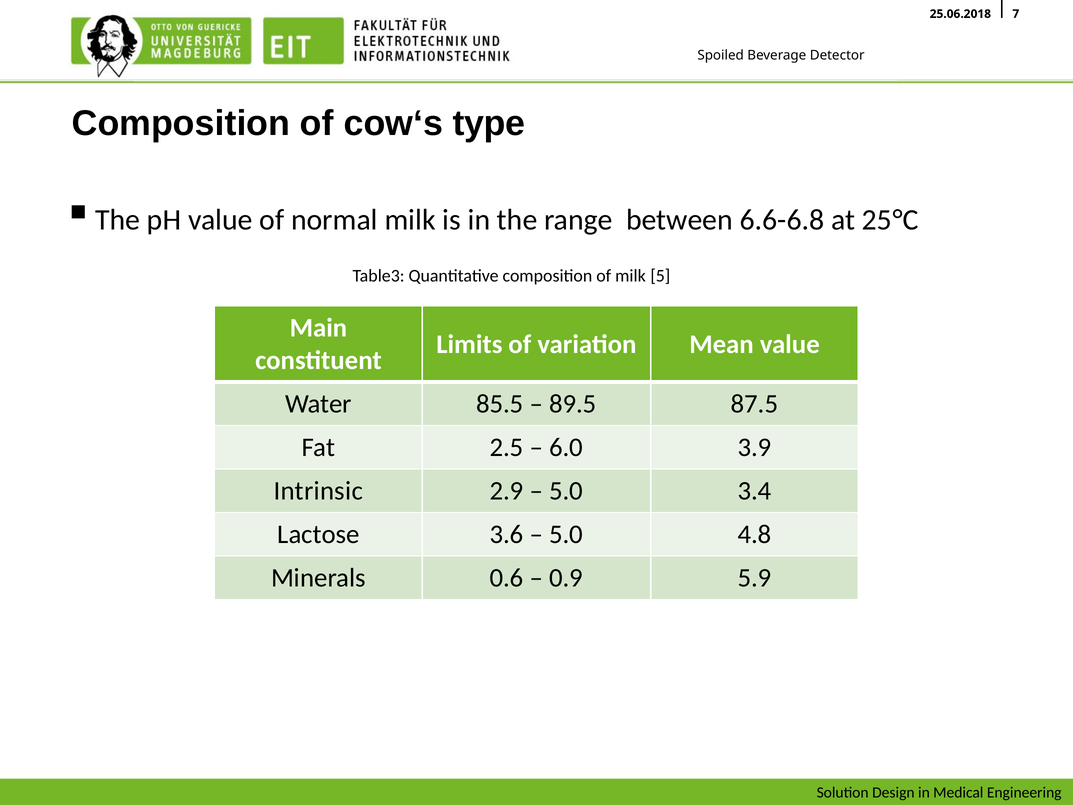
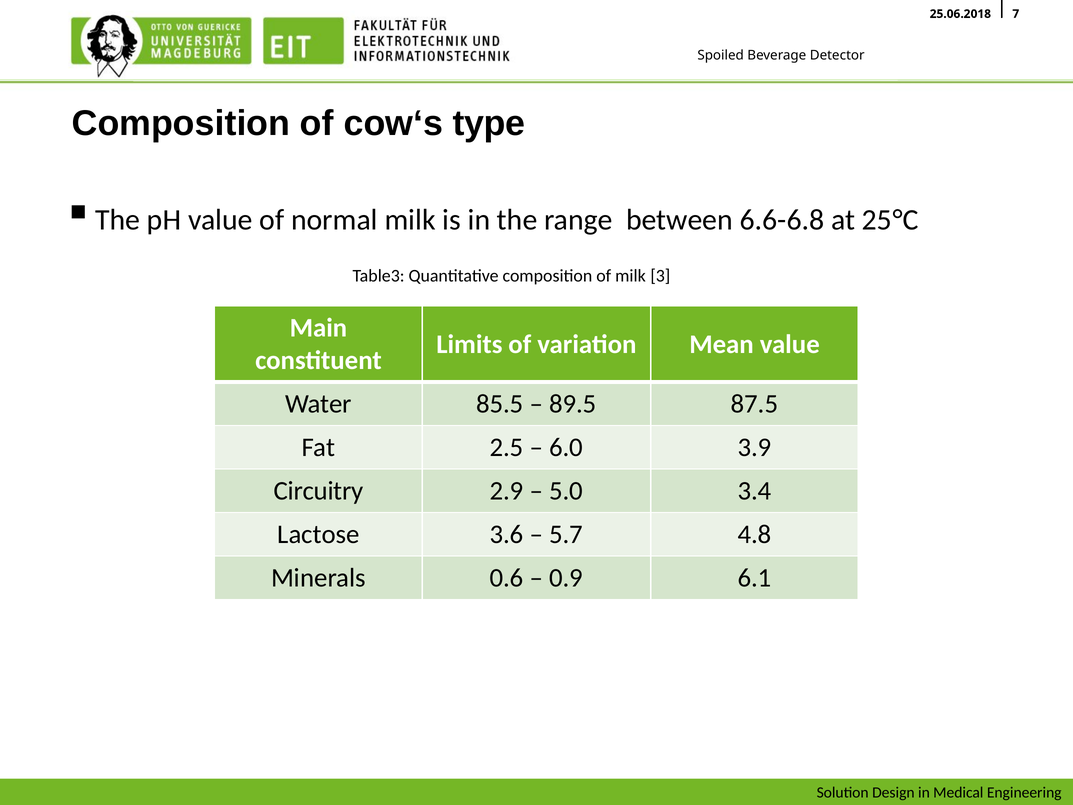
5: 5 -> 3
Intrinsic: Intrinsic -> Circuitry
5.0 at (566, 534): 5.0 -> 5.7
5.9: 5.9 -> 6.1
